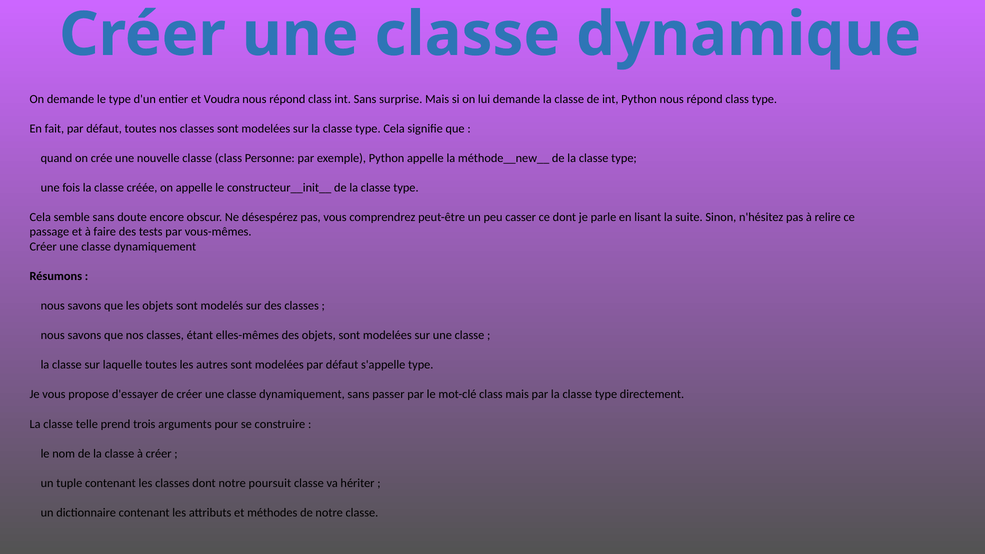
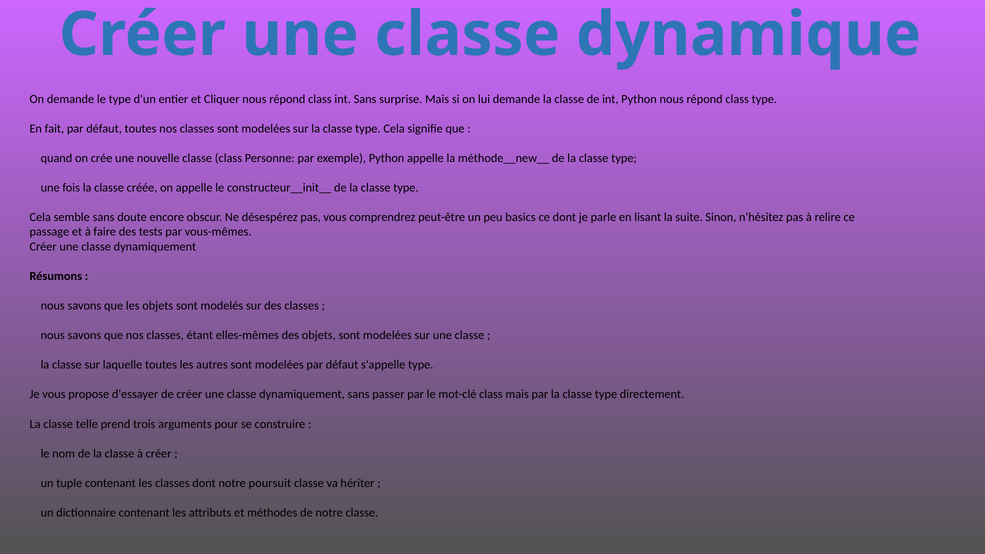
Voudra: Voudra -> Cliquer
casser: casser -> basics
